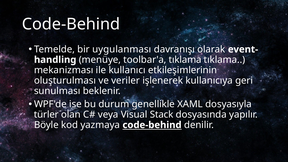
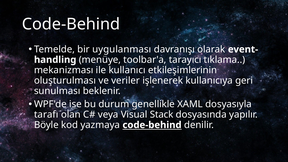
toolbar'a tıklama: tıklama -> tarayıcı
türler: türler -> tarafı
